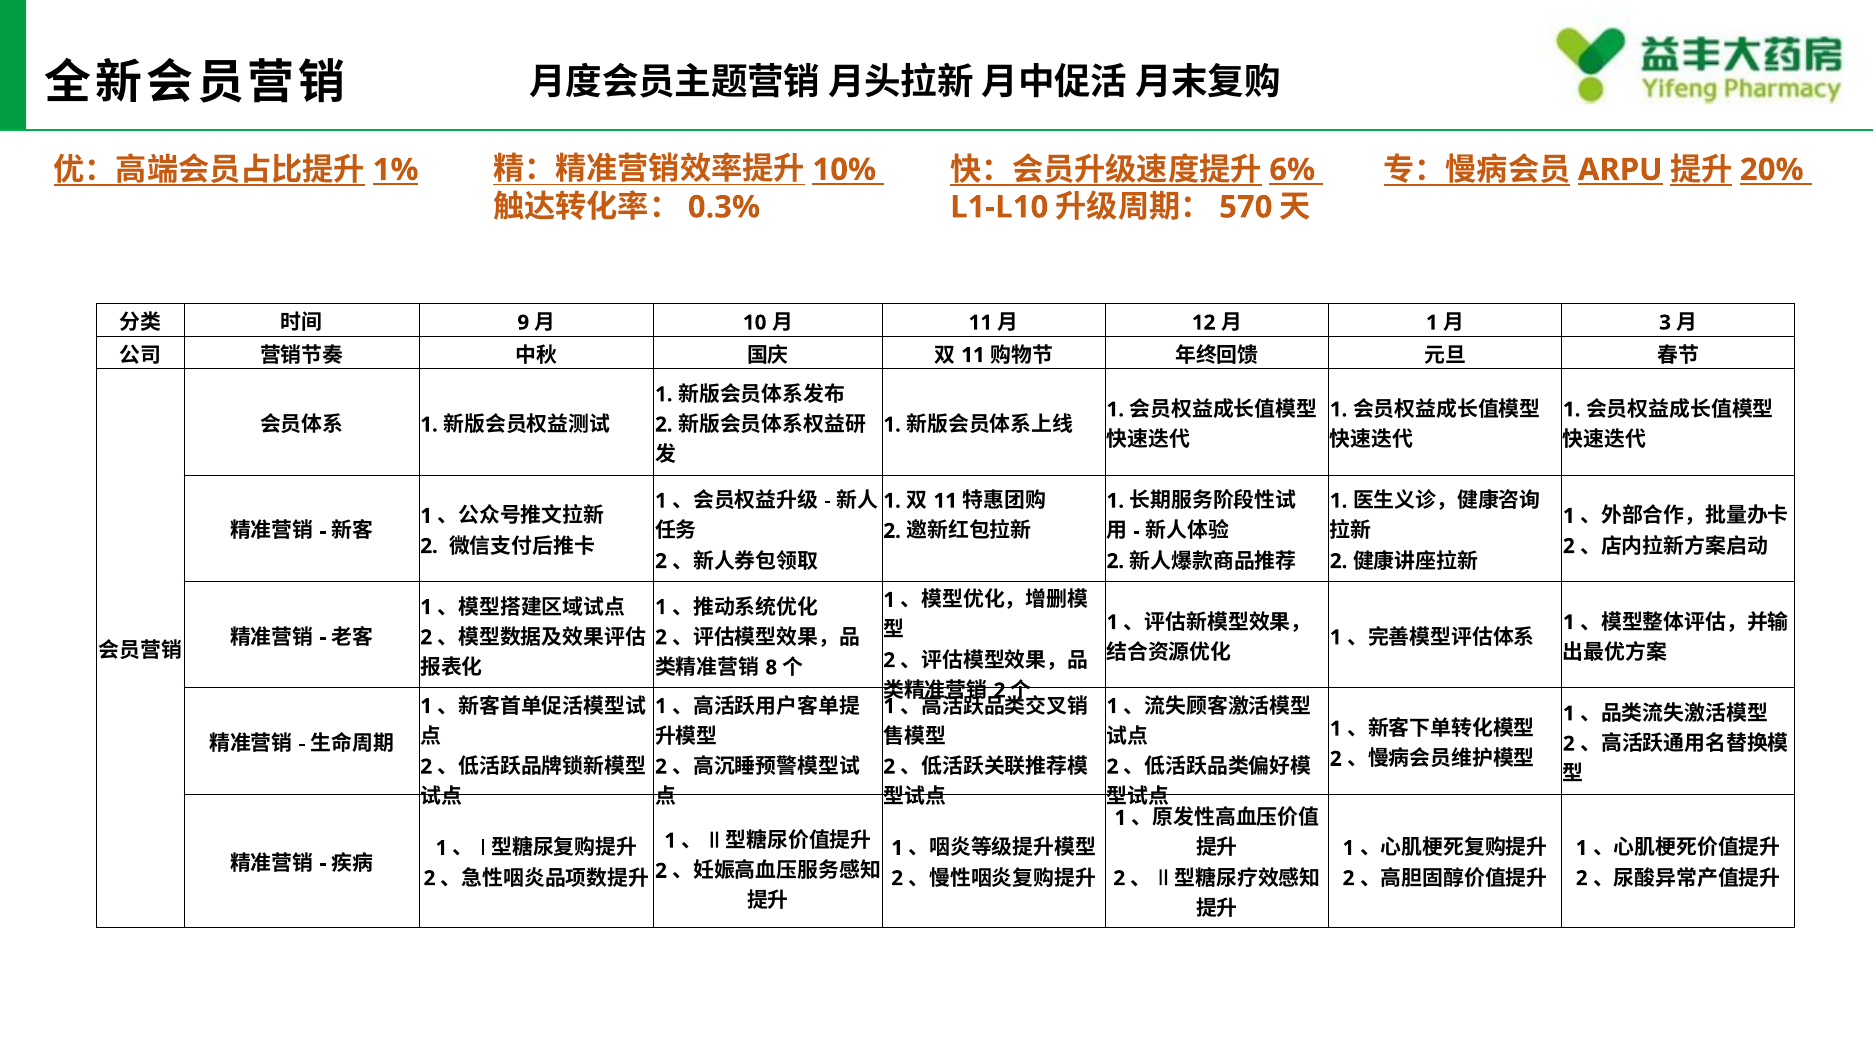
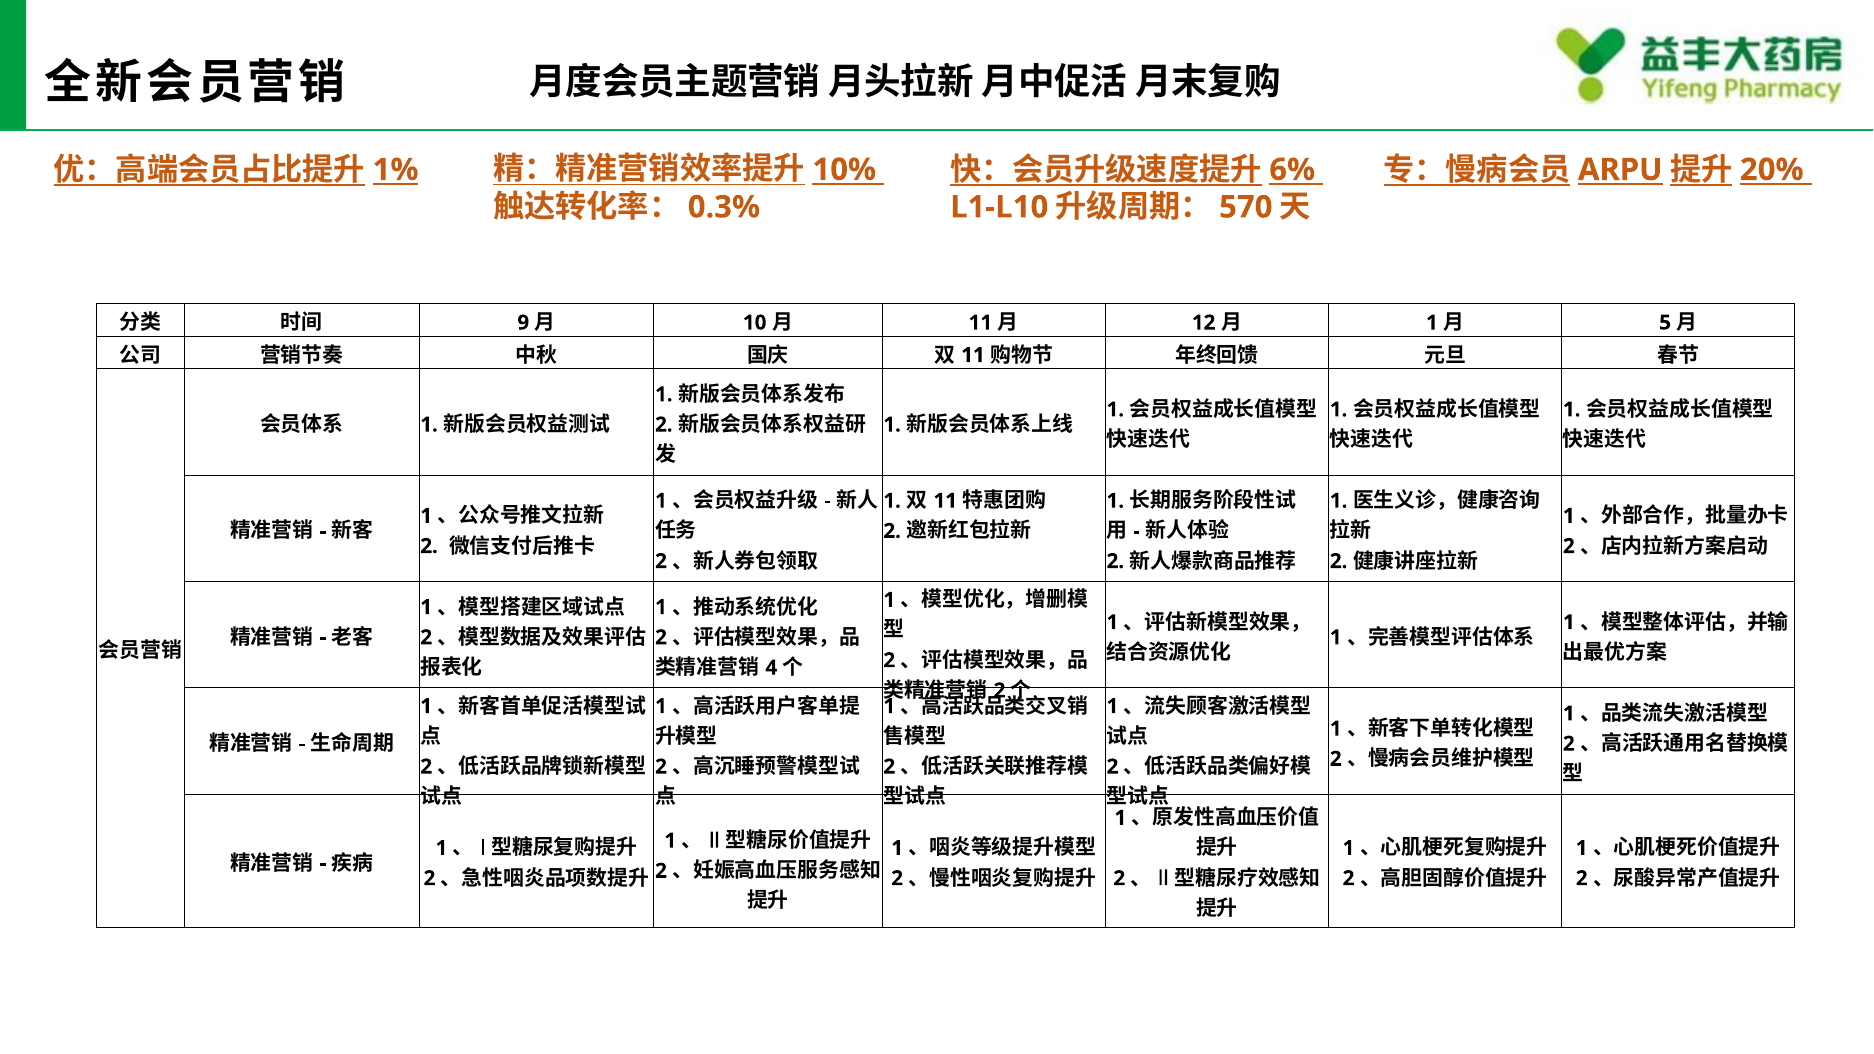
3: 3 -> 5
8: 8 -> 4
